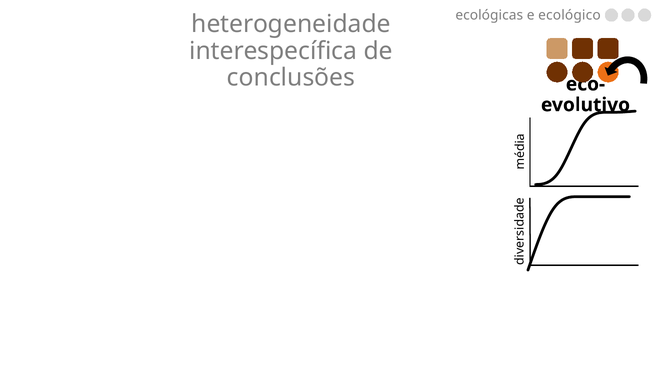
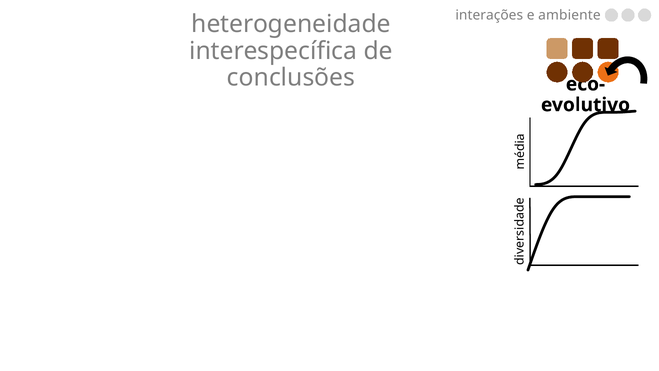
ecológicas: ecológicas -> interações
ecológico: ecológico -> ambiente
